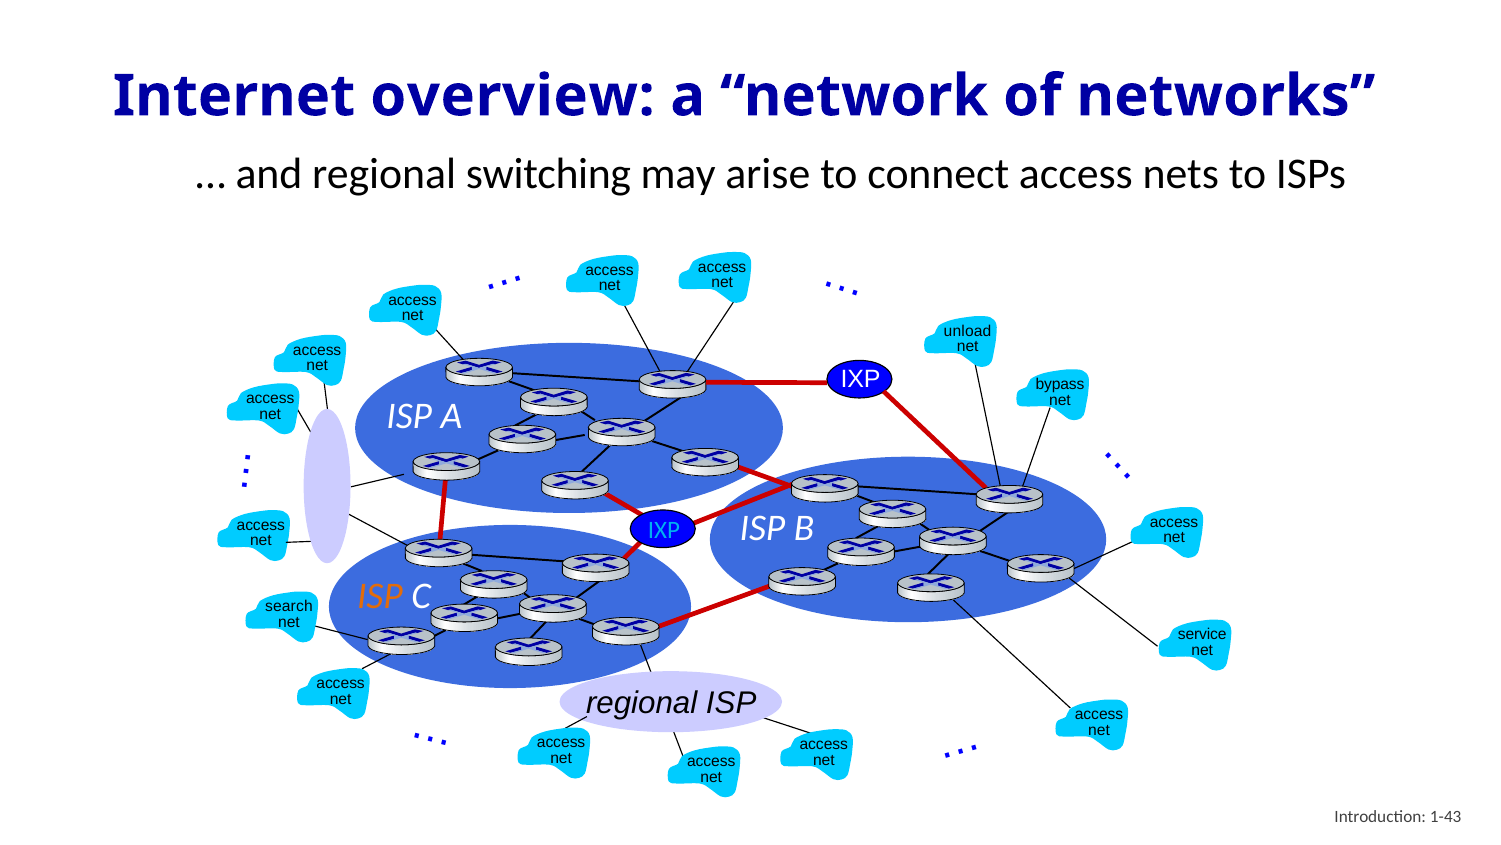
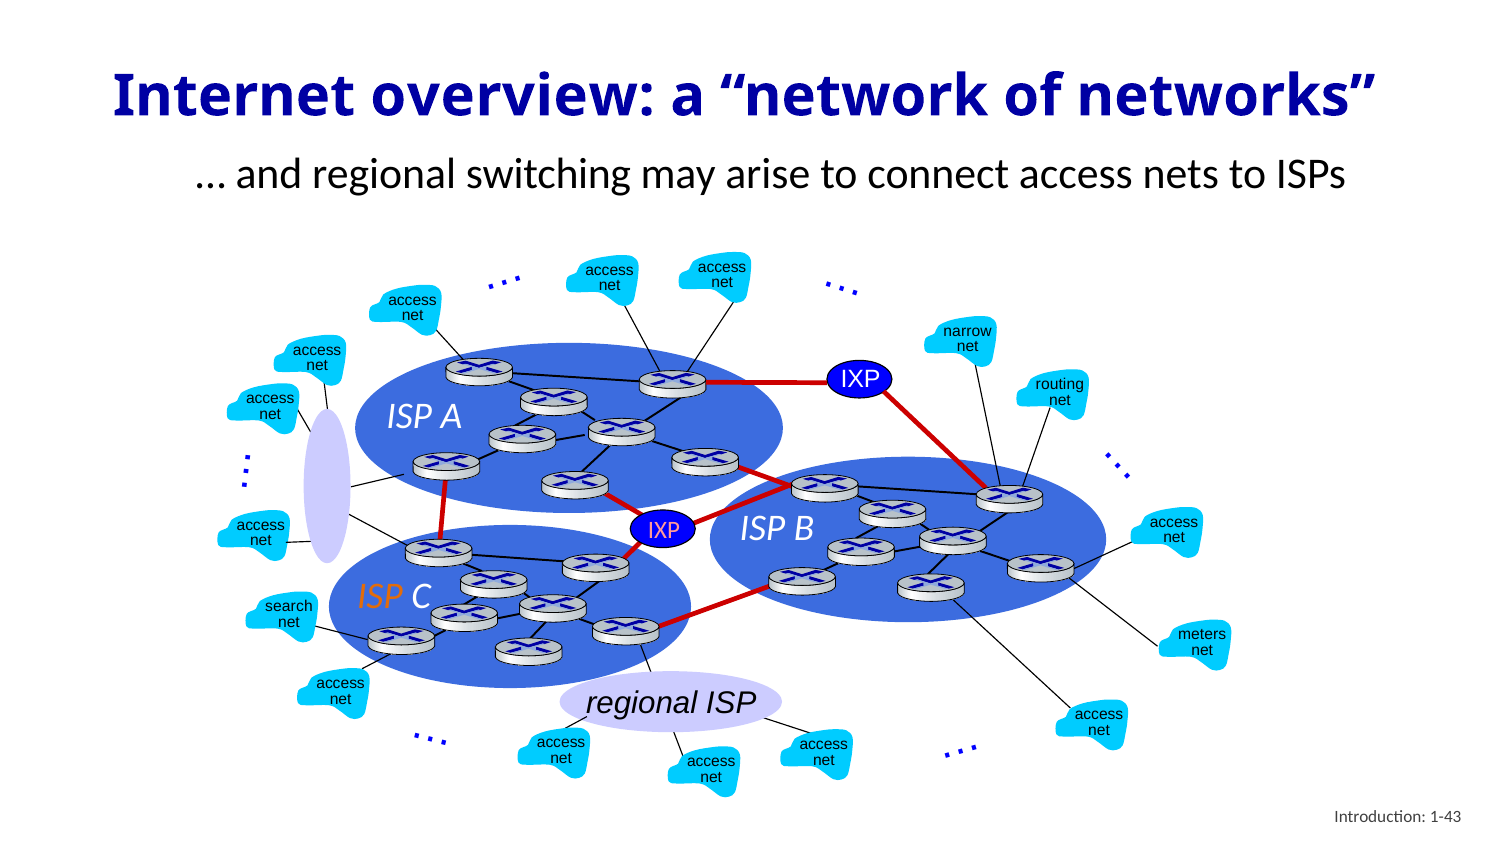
unload: unload -> narrow
bypass: bypass -> routing
IXP at (664, 529) colour: light blue -> pink
service: service -> meters
